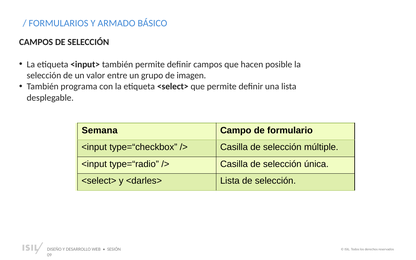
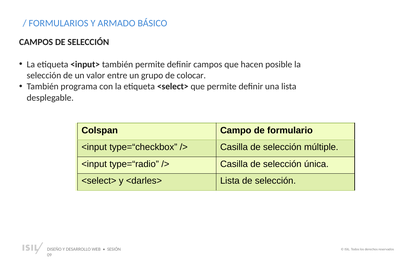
imagen: imagen -> colocar
Semana: Semana -> Colspan
